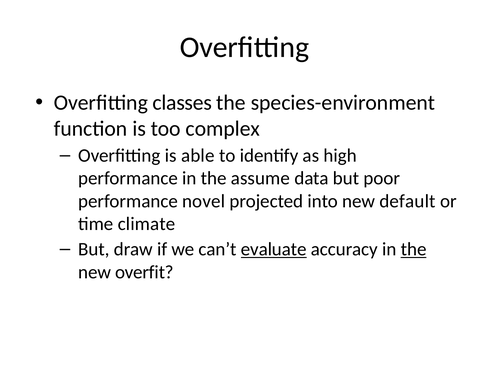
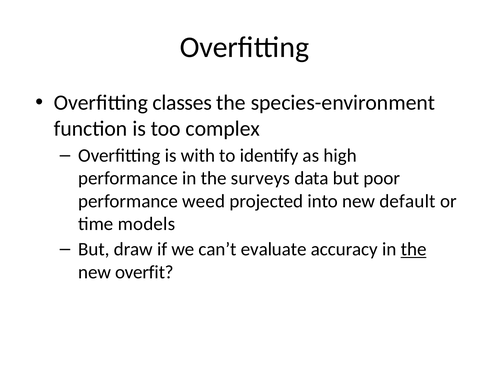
able: able -> with
assume: assume -> surveys
novel: novel -> weed
climate: climate -> models
evaluate underline: present -> none
